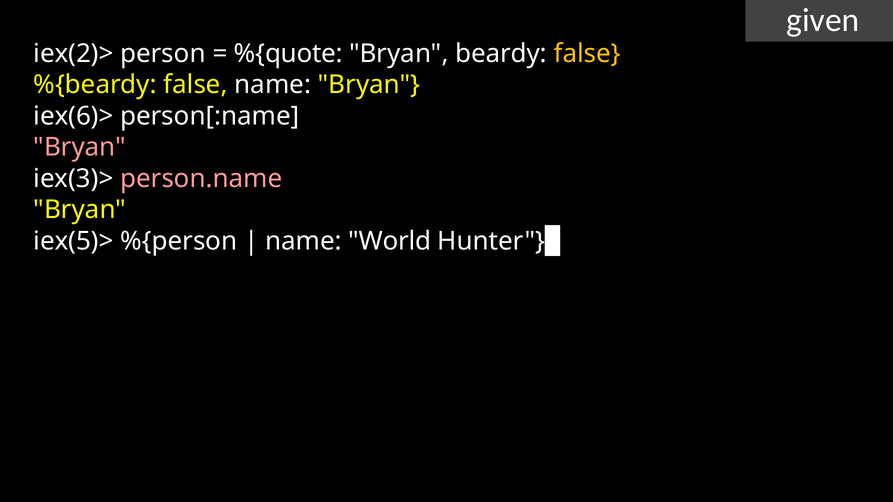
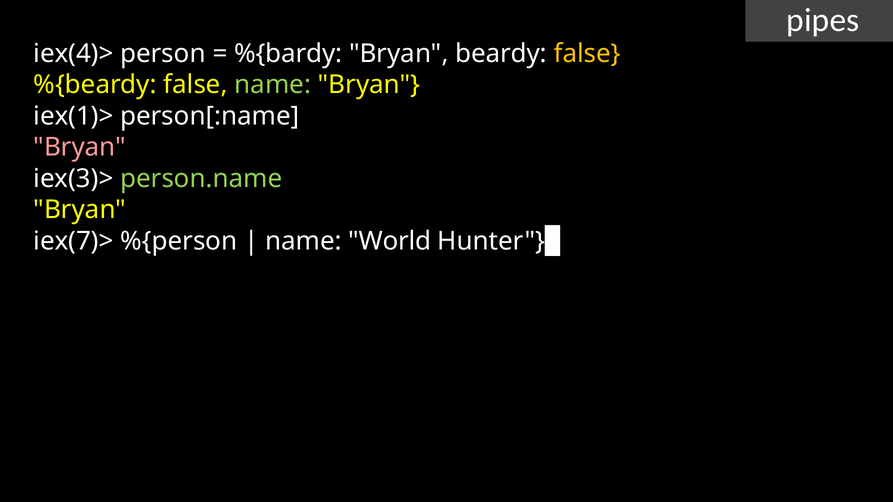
given: given -> pipes
iex(2)>: iex(2)> -> iex(4)>
%{quote: %{quote -> %{bardy
name at (273, 85) colour: white -> light green
iex(6)>: iex(6)> -> iex(1)>
person.name colour: pink -> light green
iex(5)>: iex(5)> -> iex(7)>
